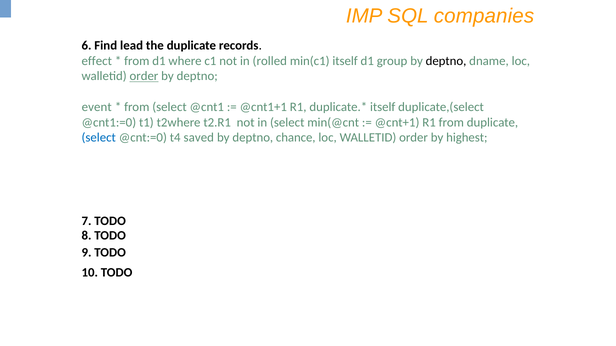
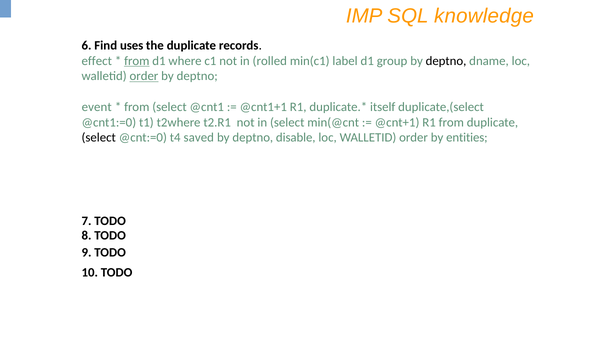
companies: companies -> knowledge
lead: lead -> uses
from at (137, 61) underline: none -> present
min(c1 itself: itself -> label
select at (99, 138) colour: blue -> black
chance: chance -> disable
highest: highest -> entities
